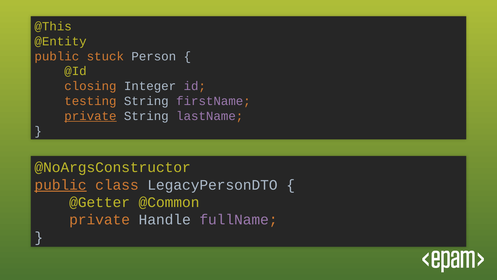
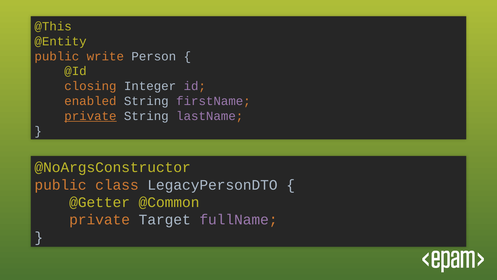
stuck: stuck -> write
testing: testing -> enabled
public at (61, 185) underline: present -> none
Handle: Handle -> Target
